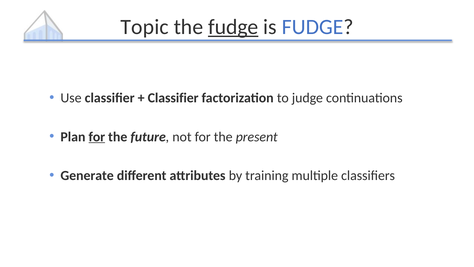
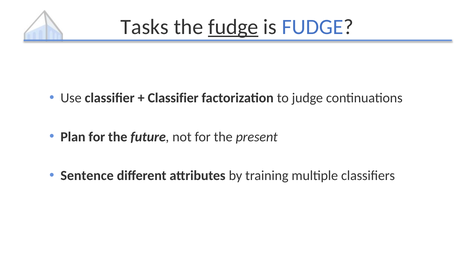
Topic: Topic -> Tasks
for at (97, 137) underline: present -> none
Generate: Generate -> Sentence
